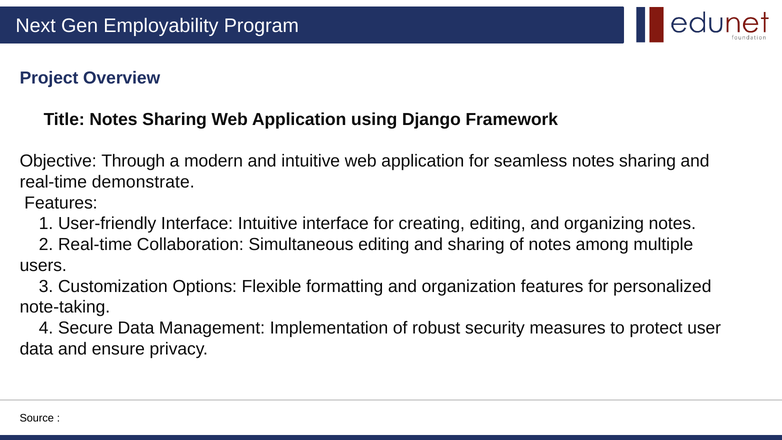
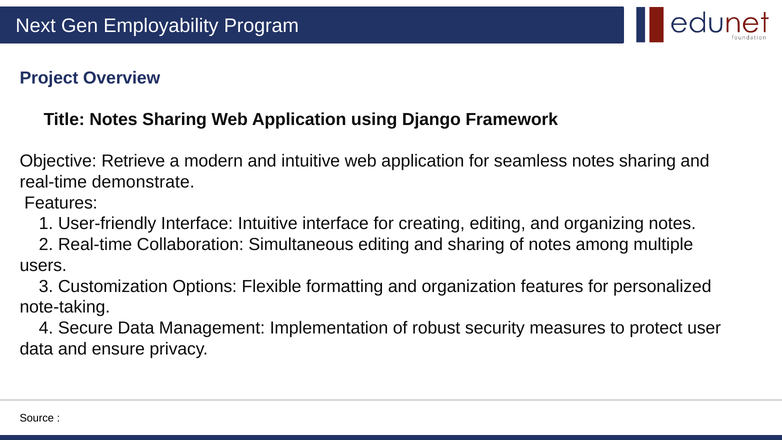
Through: Through -> Retrieve
